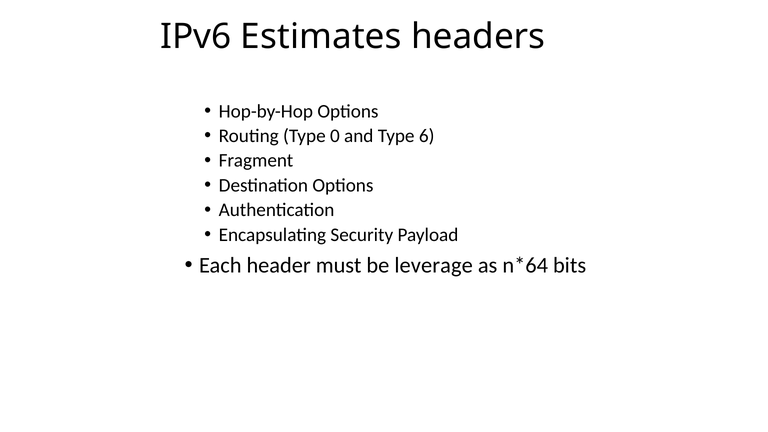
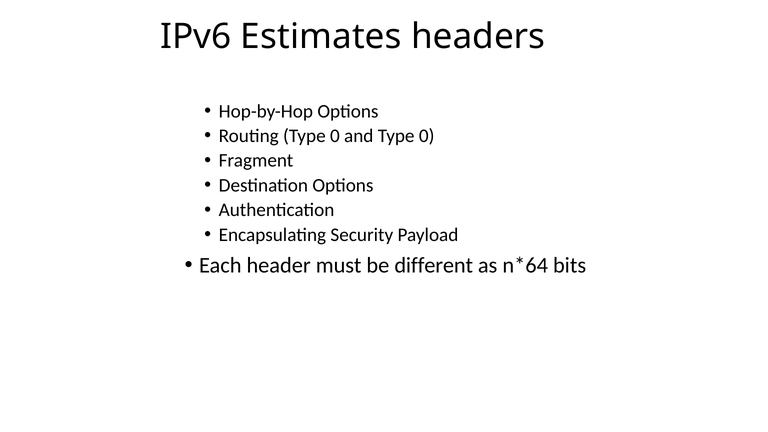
and Type 6: 6 -> 0
leverage: leverage -> different
